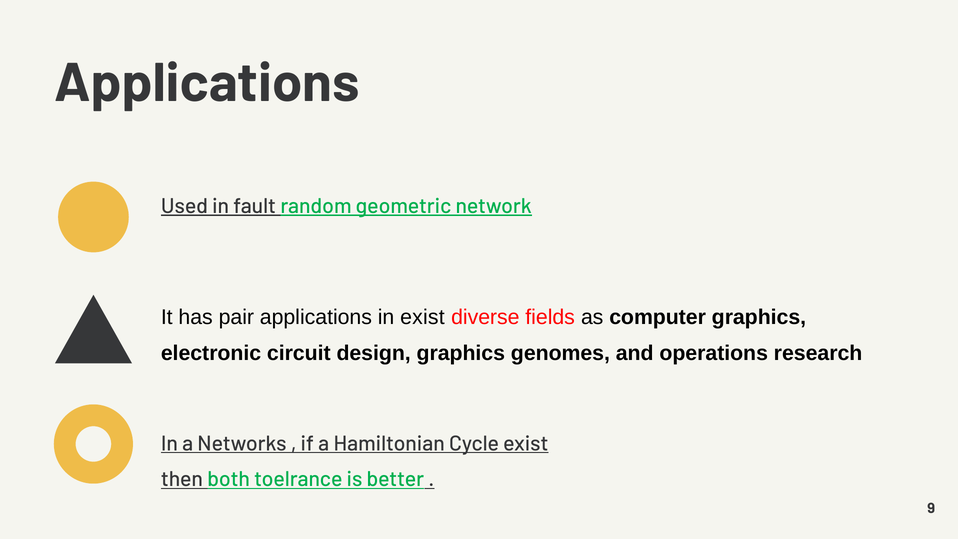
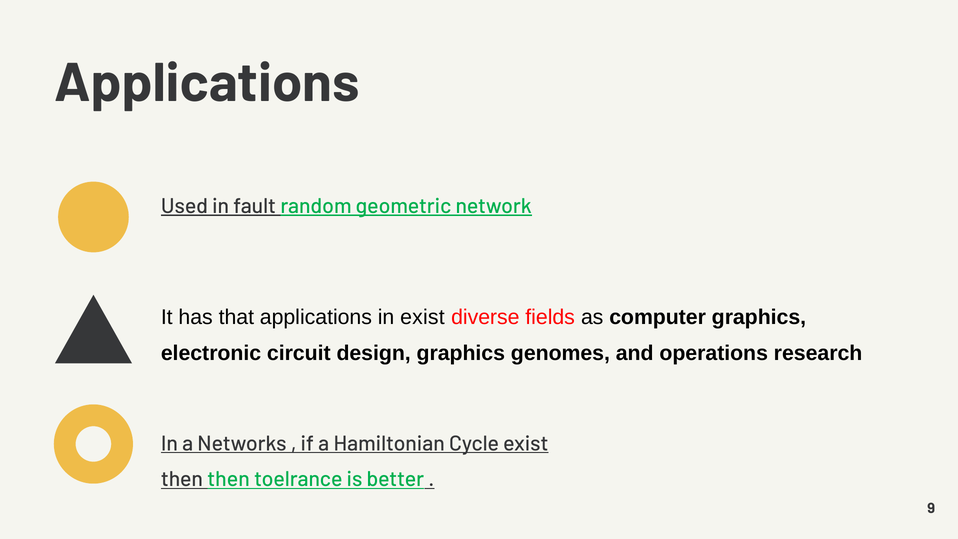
pair: pair -> that
then both: both -> then
